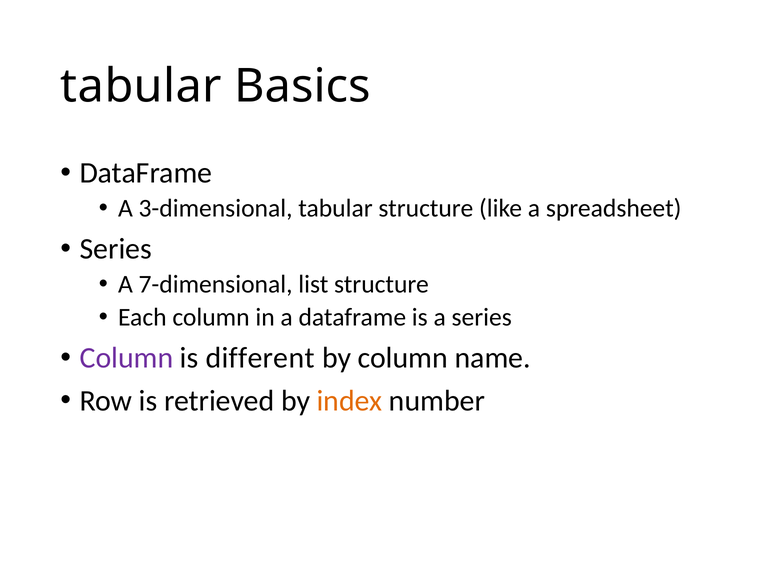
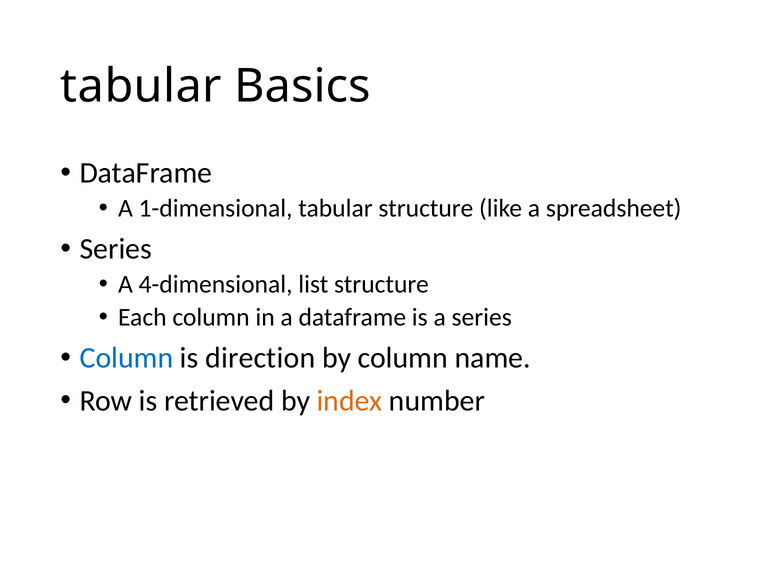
3-dimensional: 3-dimensional -> 1-dimensional
7-dimensional: 7-dimensional -> 4-dimensional
Column at (126, 358) colour: purple -> blue
different: different -> direction
